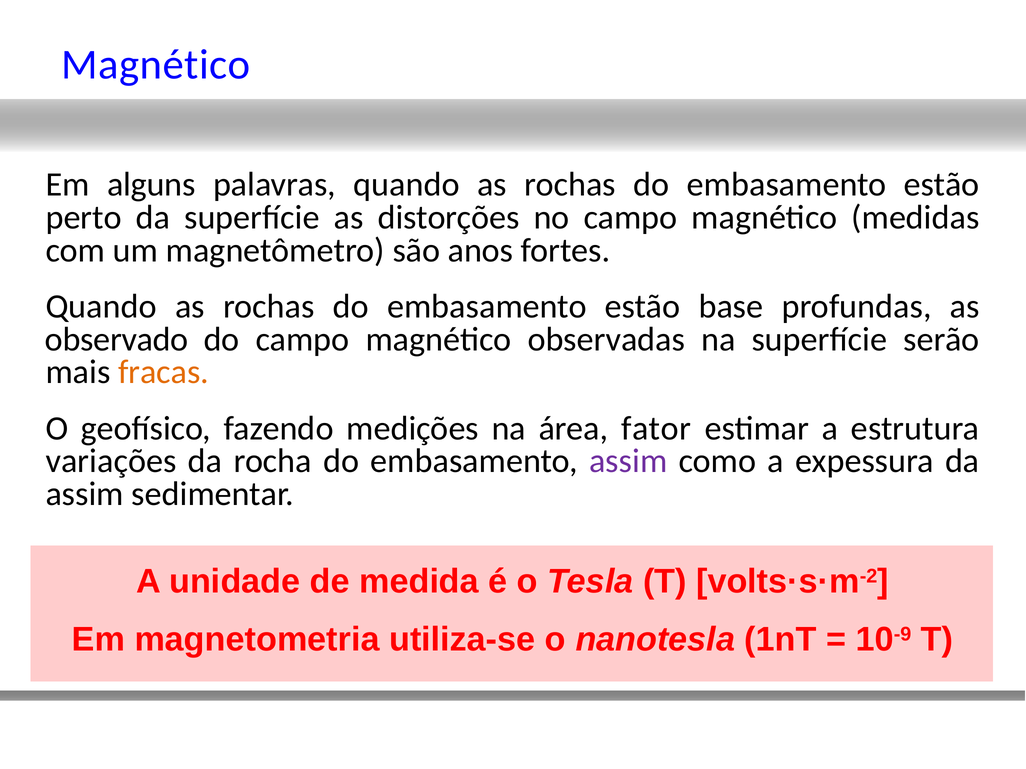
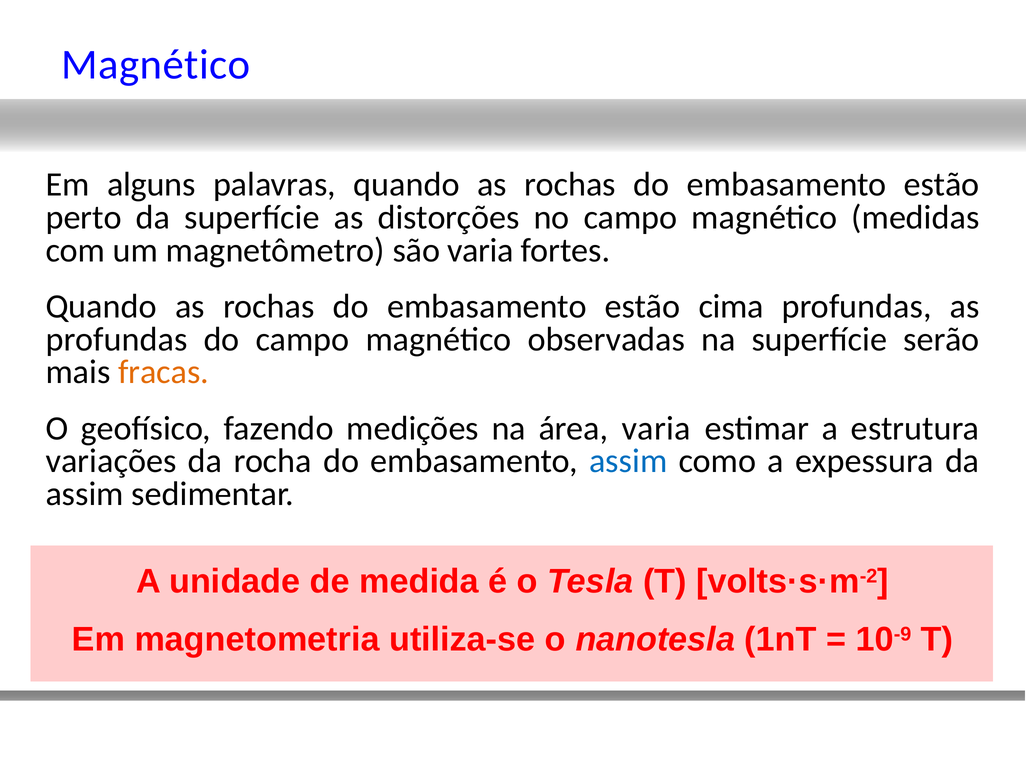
são anos: anos -> varia
base: base -> cima
observado at (117, 340): observado -> profundas
área fator: fator -> varia
assim at (628, 461) colour: purple -> blue
